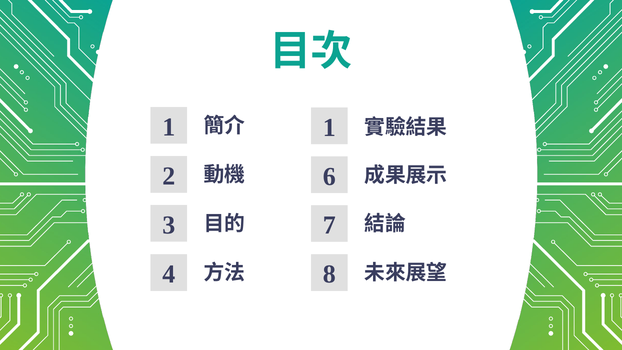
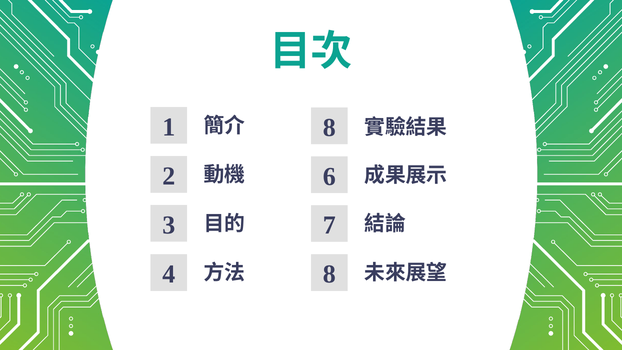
1 at (329, 128): 1 -> 8
